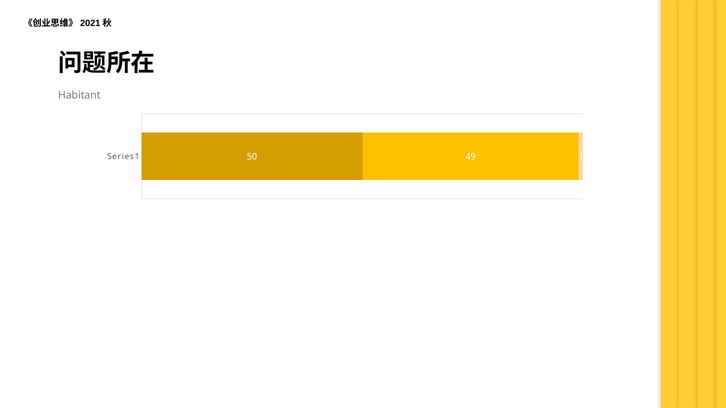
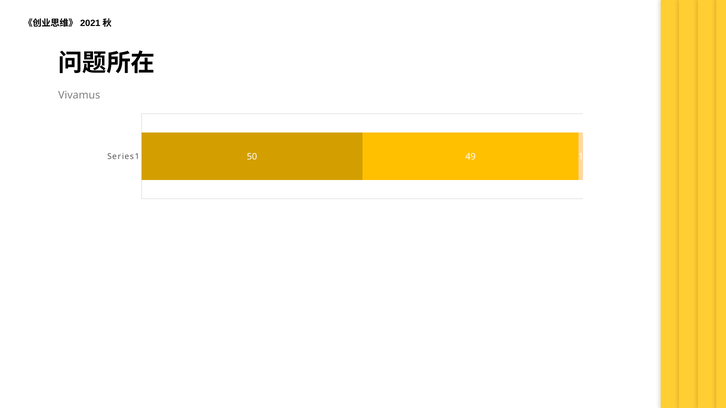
Habitant: Habitant -> Vivamus
